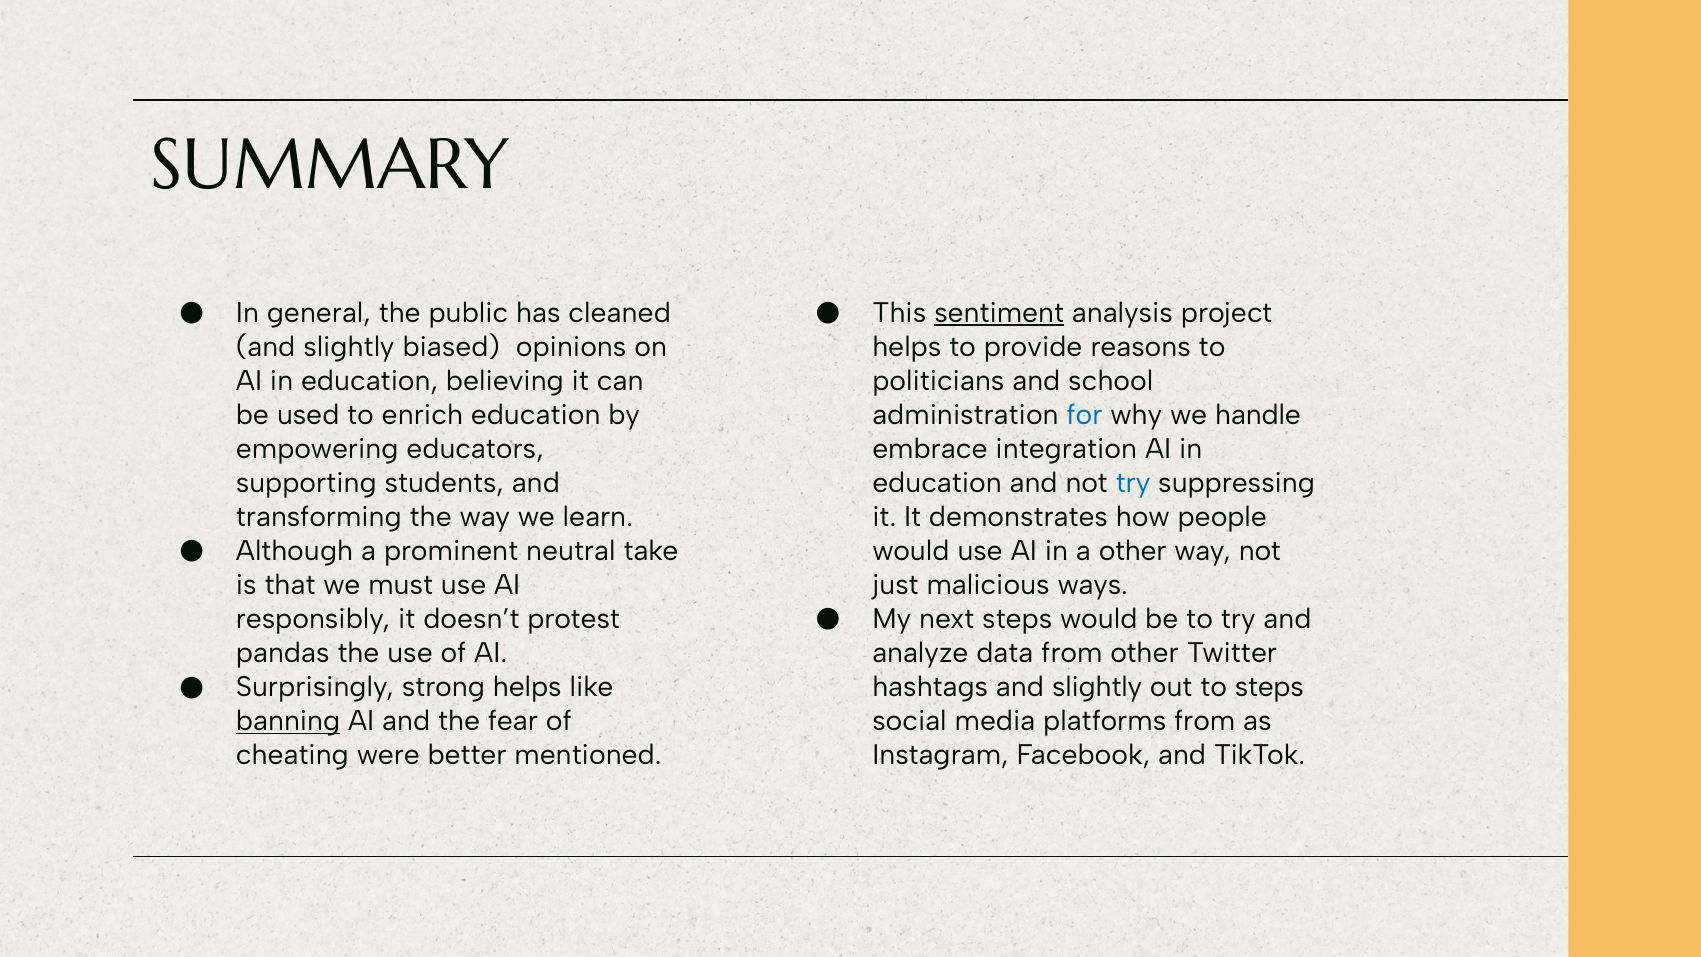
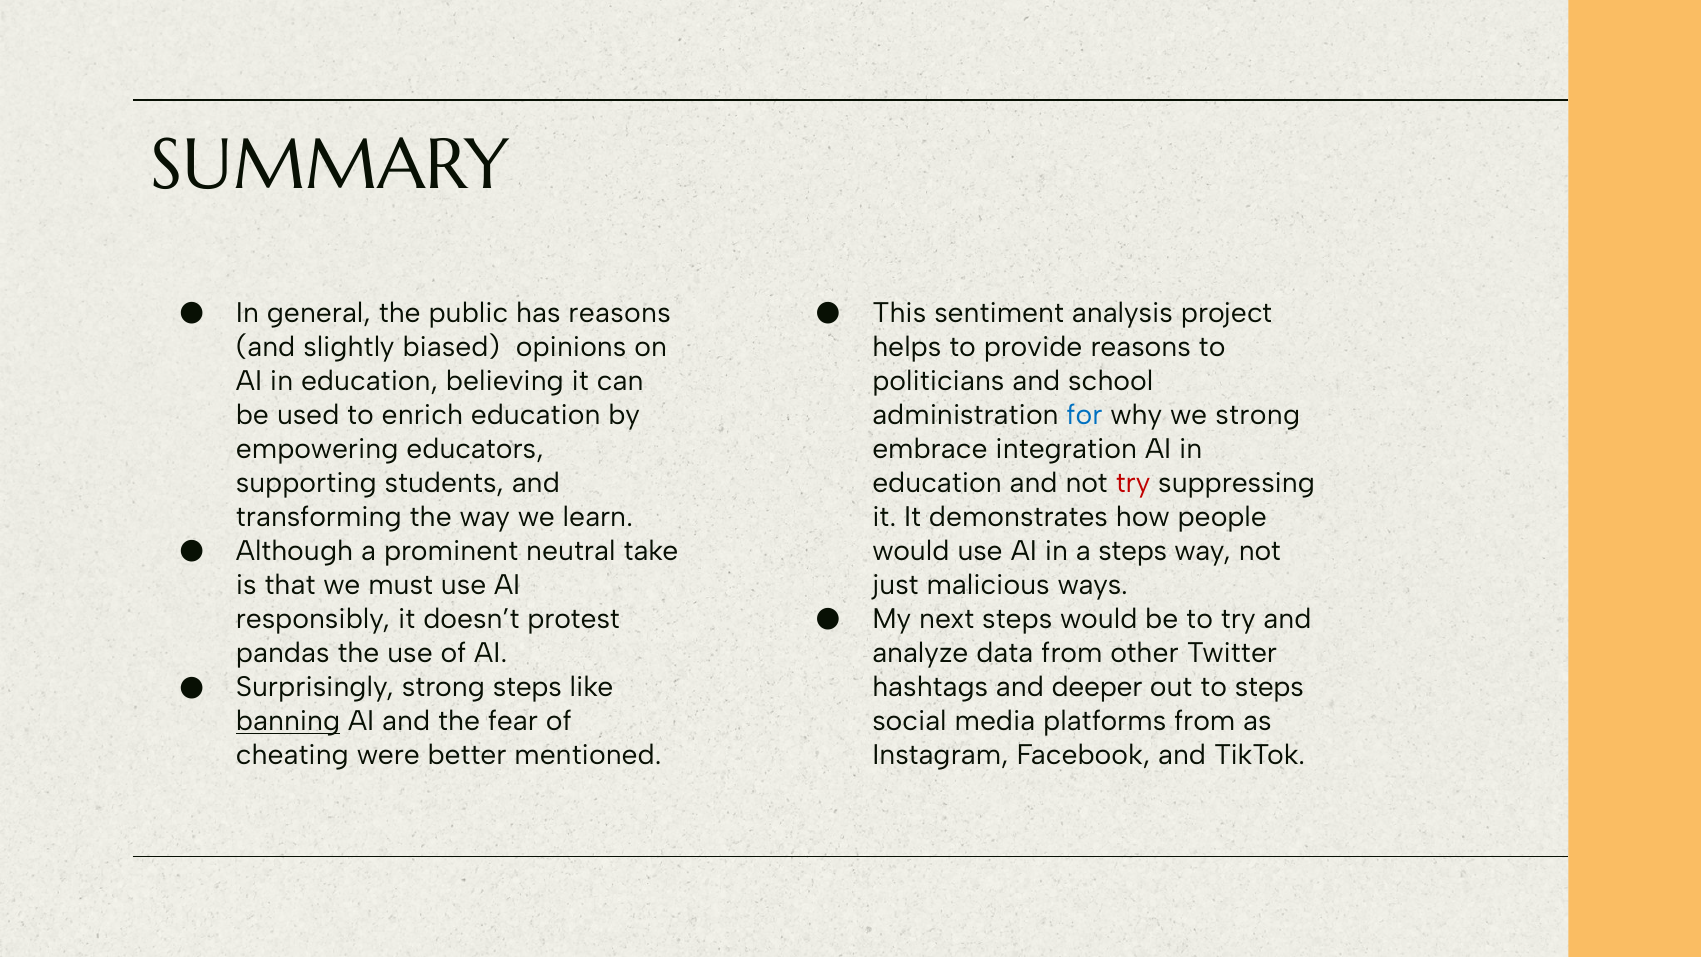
has cleaned: cleaned -> reasons
sentiment underline: present -> none
we handle: handle -> strong
try at (1133, 483) colour: blue -> red
a other: other -> steps
strong helps: helps -> steps
hashtags and slightly: slightly -> deeper
